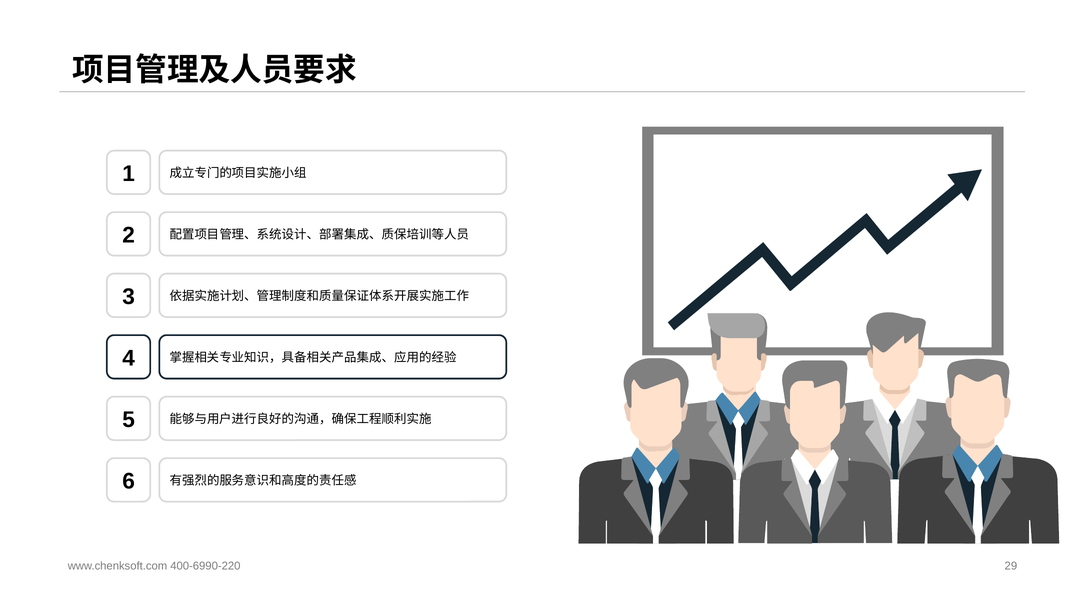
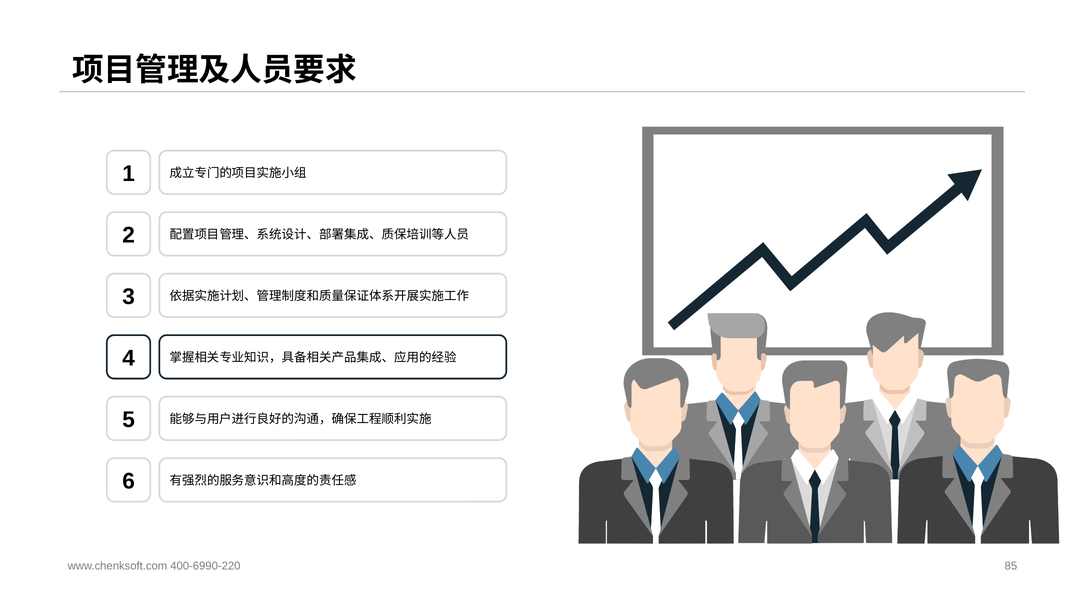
29: 29 -> 85
